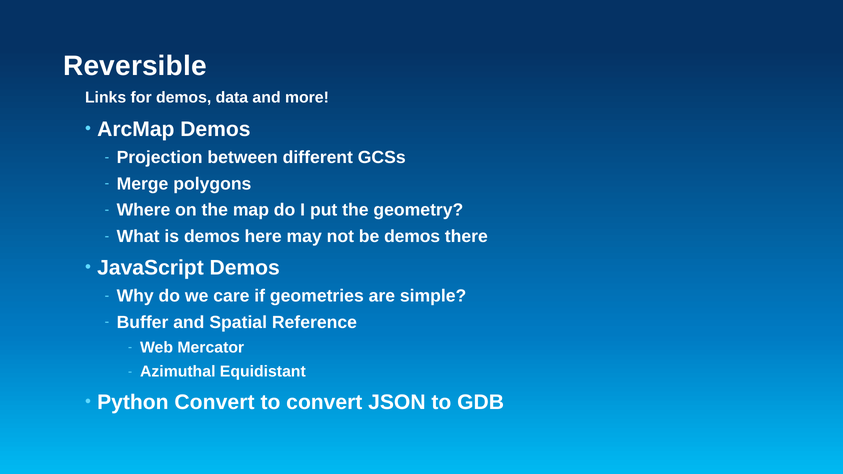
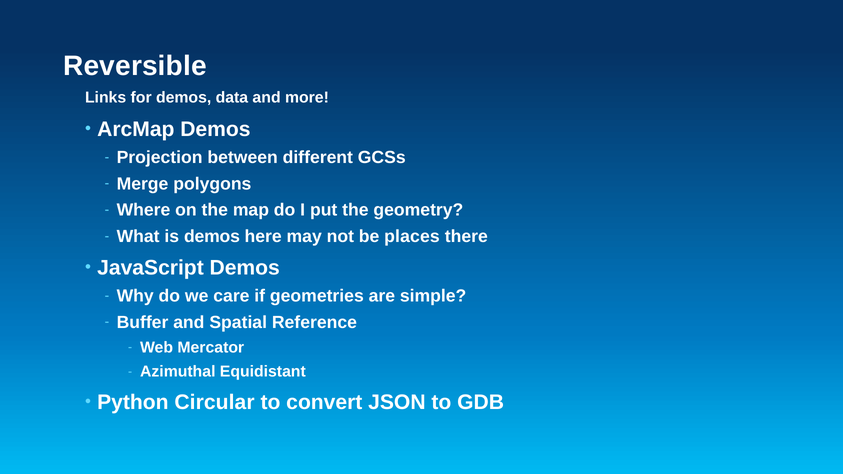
be demos: demos -> places
Python Convert: Convert -> Circular
